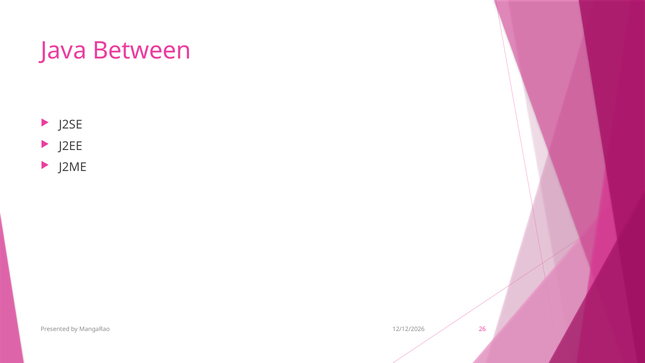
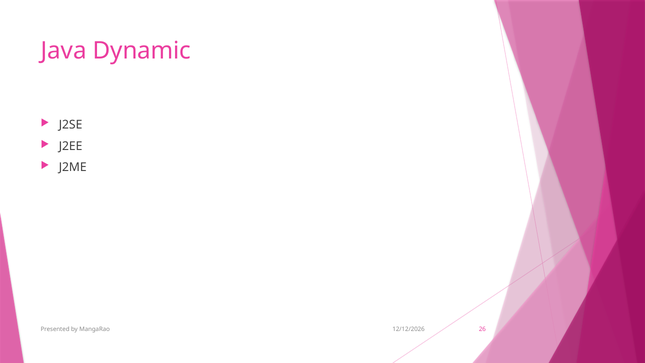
Between: Between -> Dynamic
